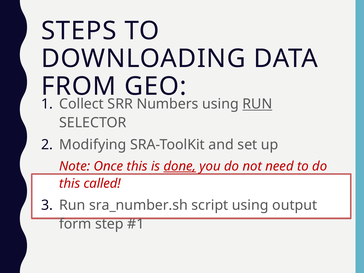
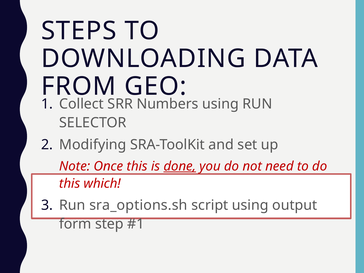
RUN at (257, 104) underline: present -> none
called: called -> which
sra_number.sh: sra_number.sh -> sra_options.sh
